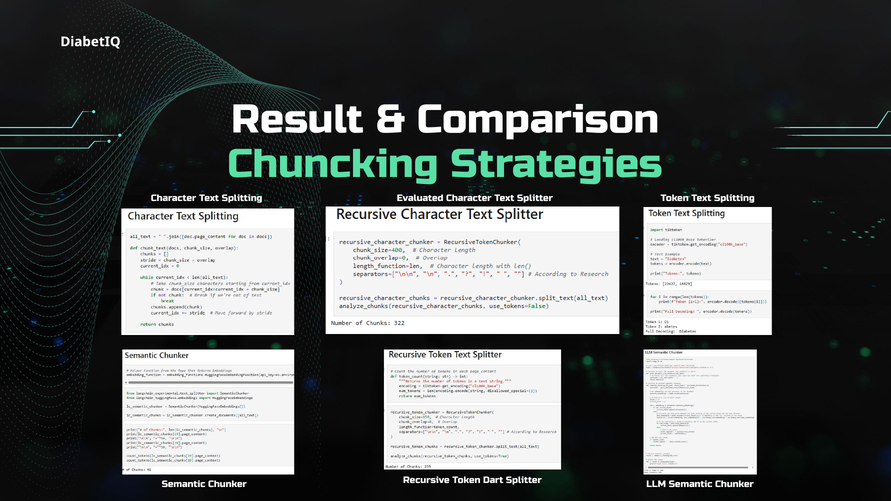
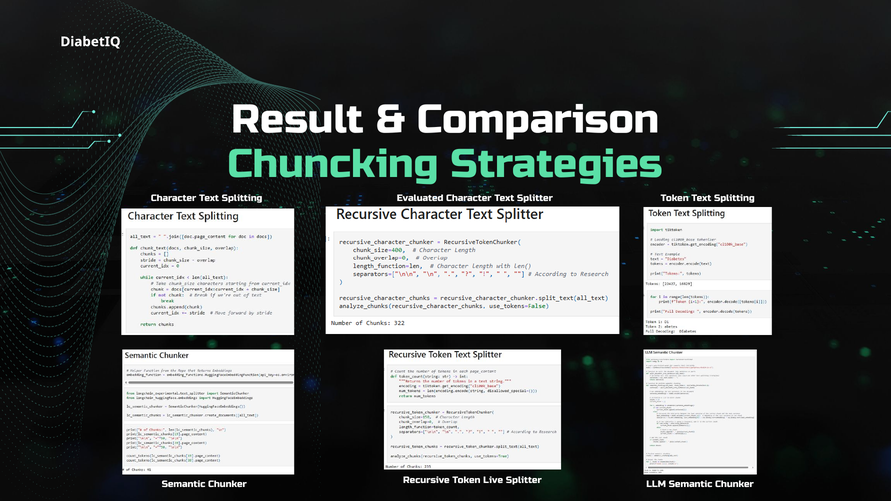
Dart: Dart -> Live
